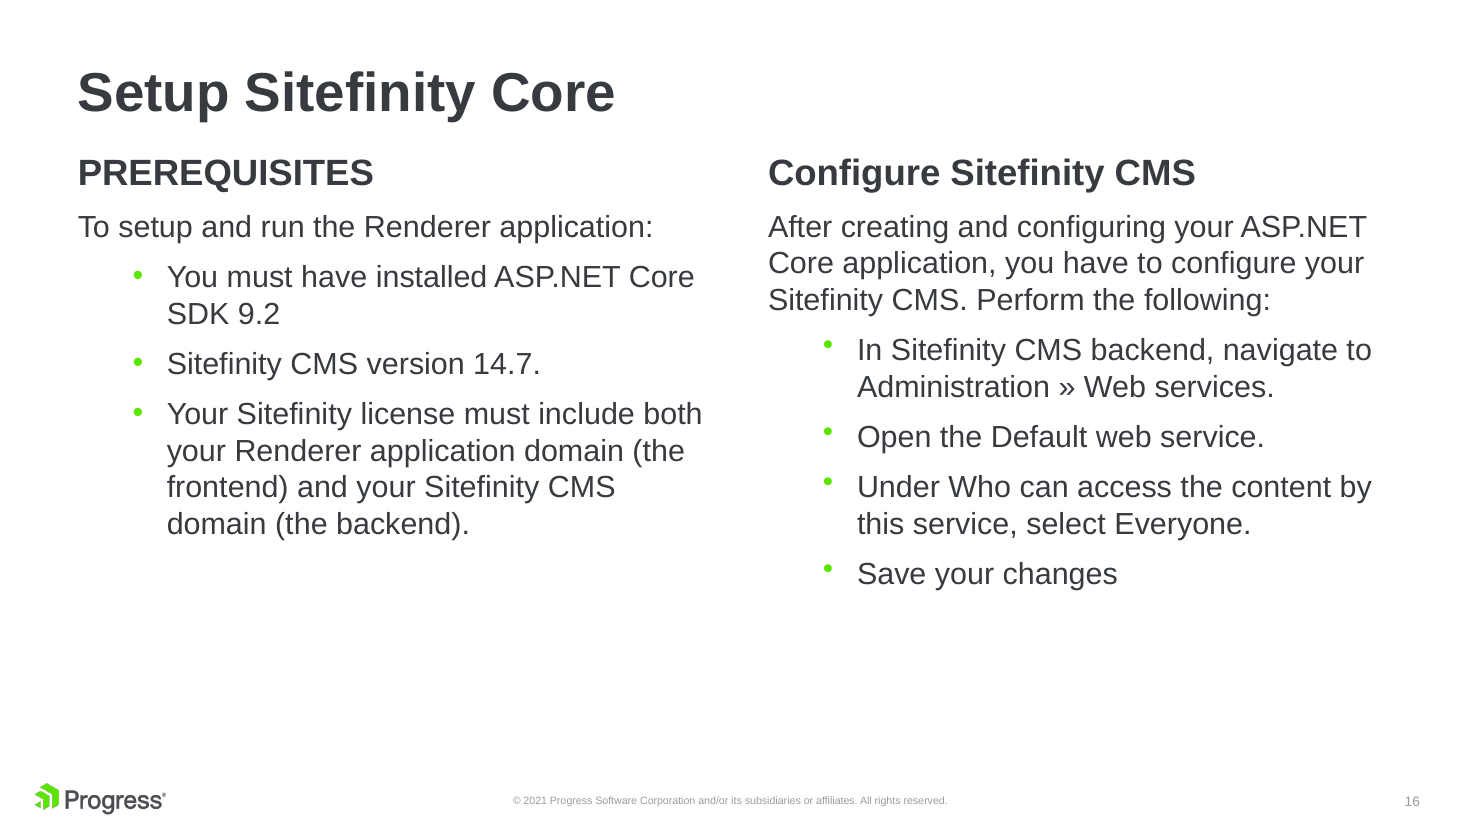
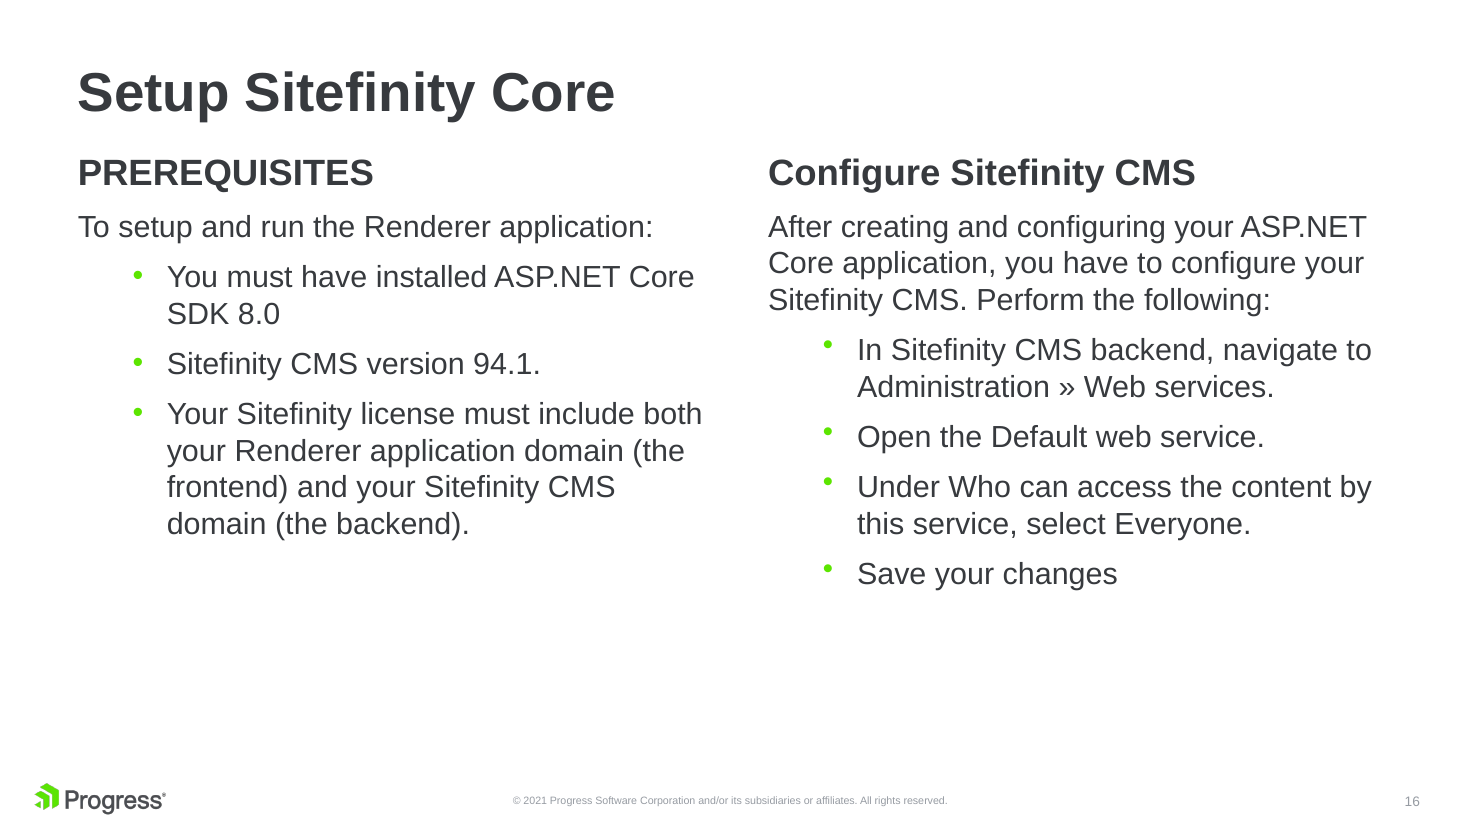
9.2: 9.2 -> 8.0
14.7: 14.7 -> 94.1
